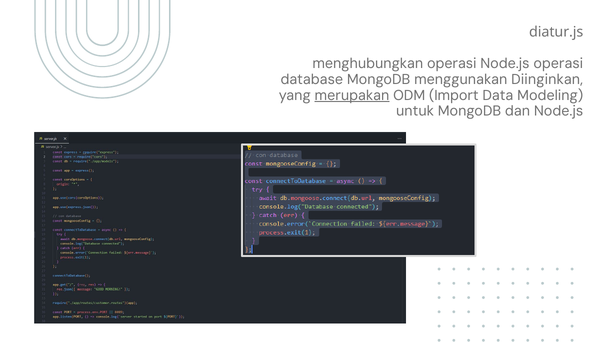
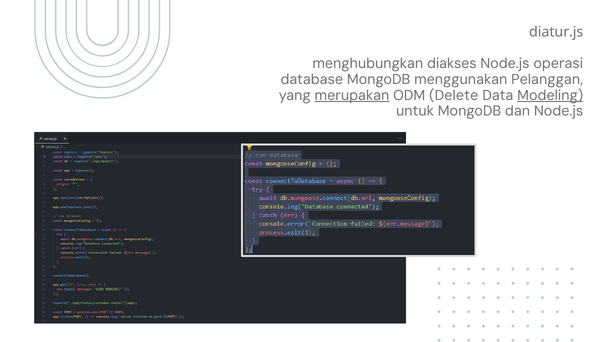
menghubungkan operasi: operasi -> diakses
Diinginkan: Diinginkan -> Pelanggan
Import: Import -> Delete
Modeling underline: none -> present
